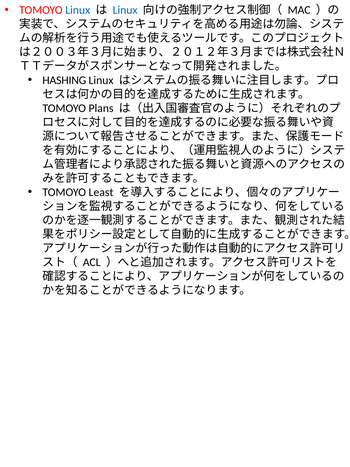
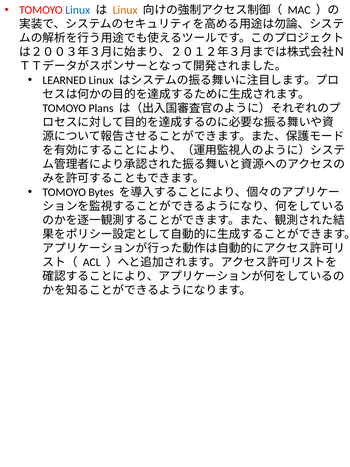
Linux at (125, 10) colour: blue -> orange
HASHING: HASHING -> LEARNED
Least: Least -> Bytes
